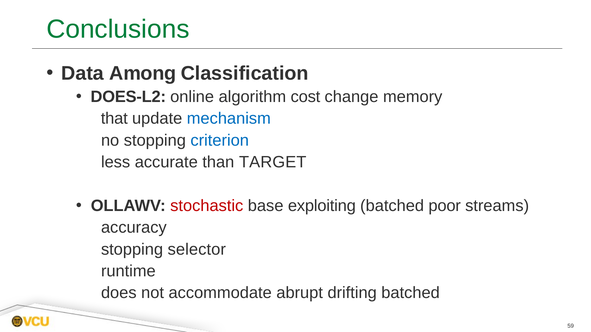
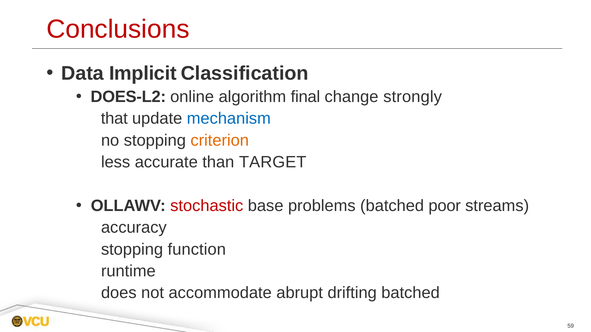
Conclusions colour: green -> red
Among: Among -> Implicit
cost: cost -> final
memory: memory -> strongly
criterion colour: blue -> orange
exploiting: exploiting -> problems
selector: selector -> function
